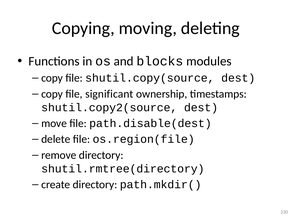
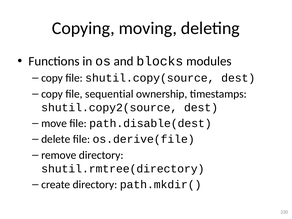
significant: significant -> sequential
os.region(file: os.region(file -> os.derive(file
